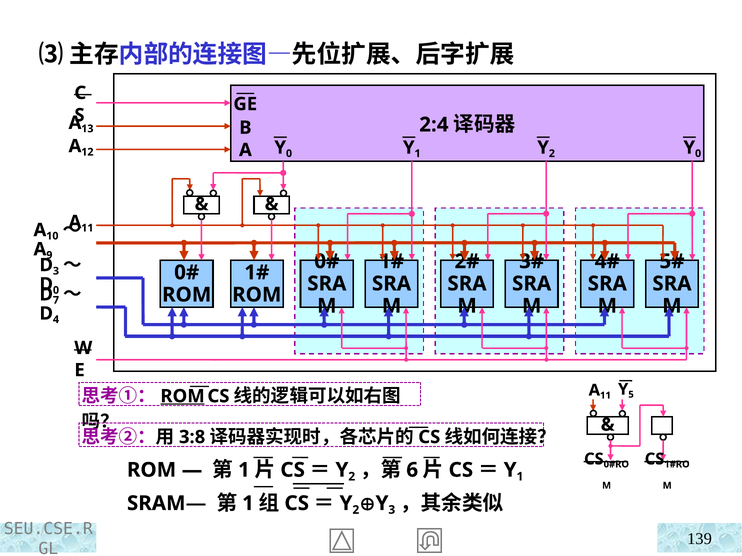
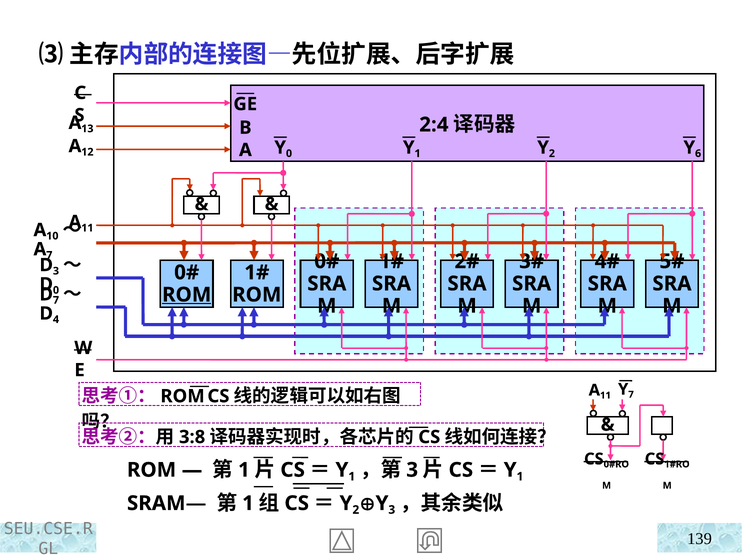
0 at (698, 154): 0 -> 6
A 9: 9 -> 7
ROM at (187, 295) underline: none -> present
5 at (631, 395): 5 -> 7
ROM at (183, 397) underline: present -> none
2 at (352, 477): 2 -> 1
6 at (412, 470): 6 -> 3
